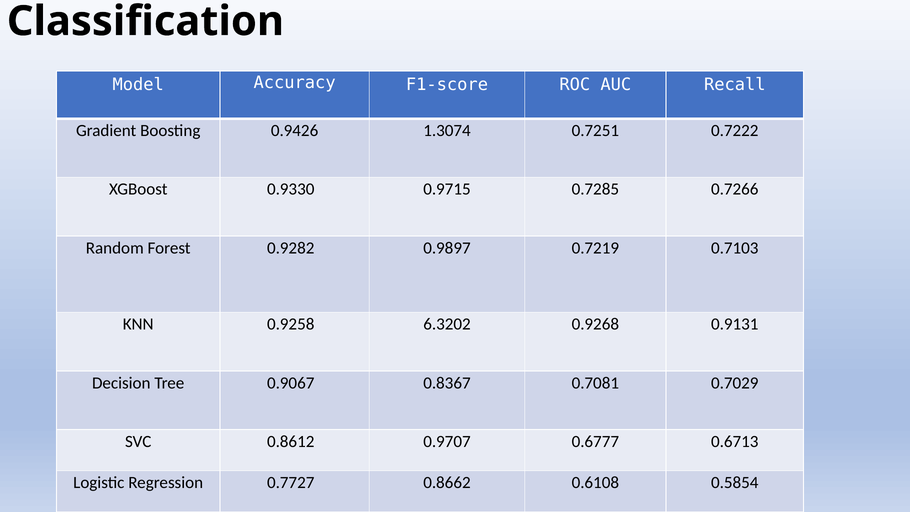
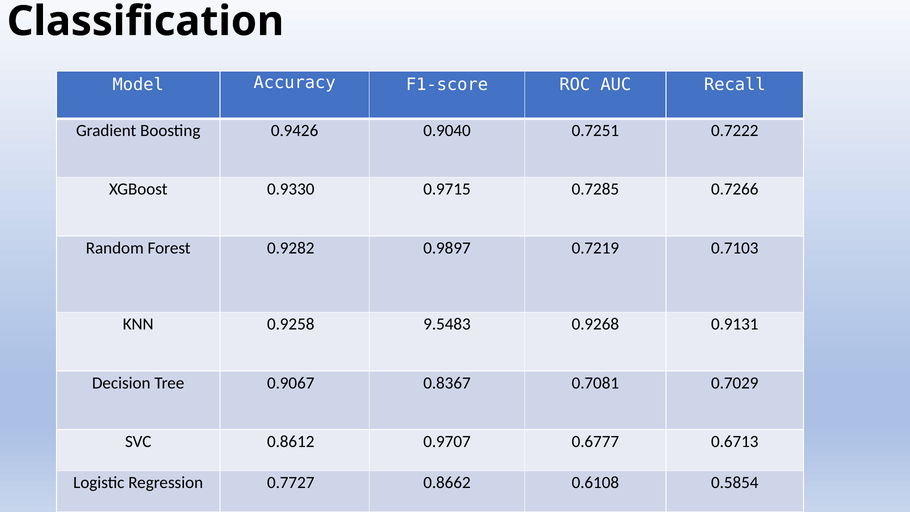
1.3074: 1.3074 -> 0.9040
6.3202: 6.3202 -> 9.5483
